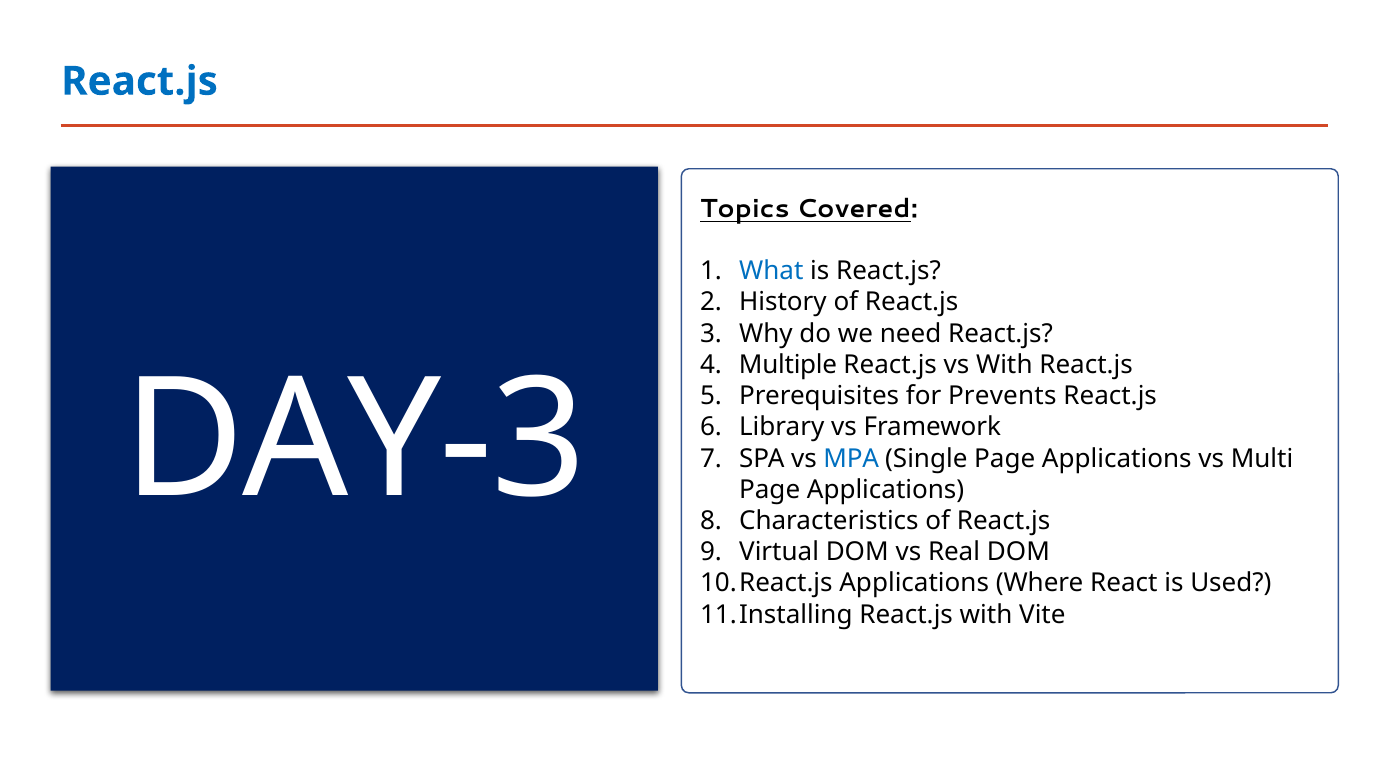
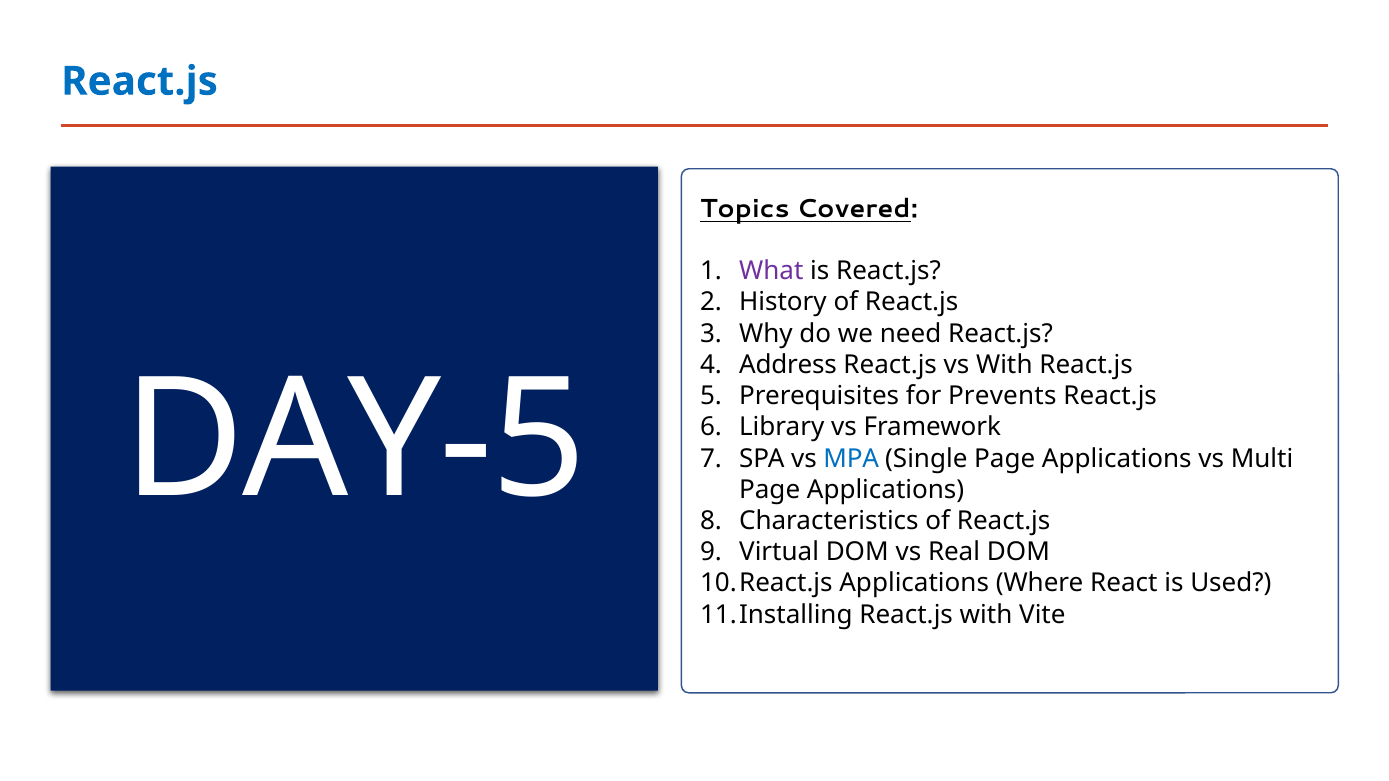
What colour: blue -> purple
Multiple: Multiple -> Address
DAY-3: DAY-3 -> DAY-5
